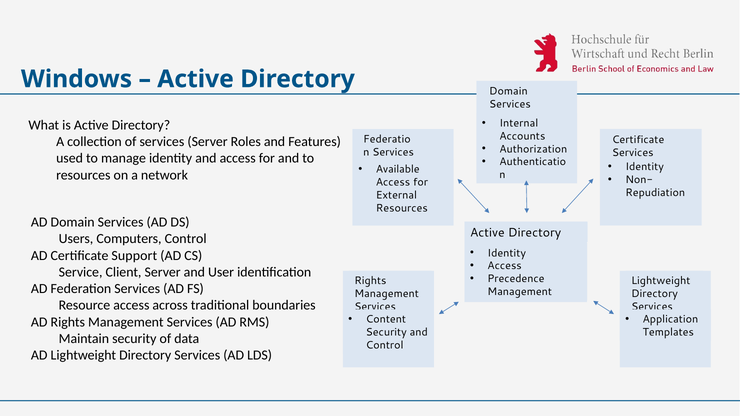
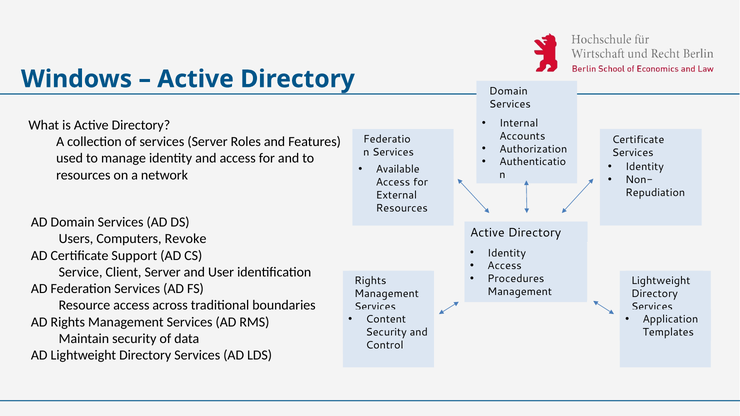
Computers Control: Control -> Revoke
Precedence: Precedence -> Procedures
